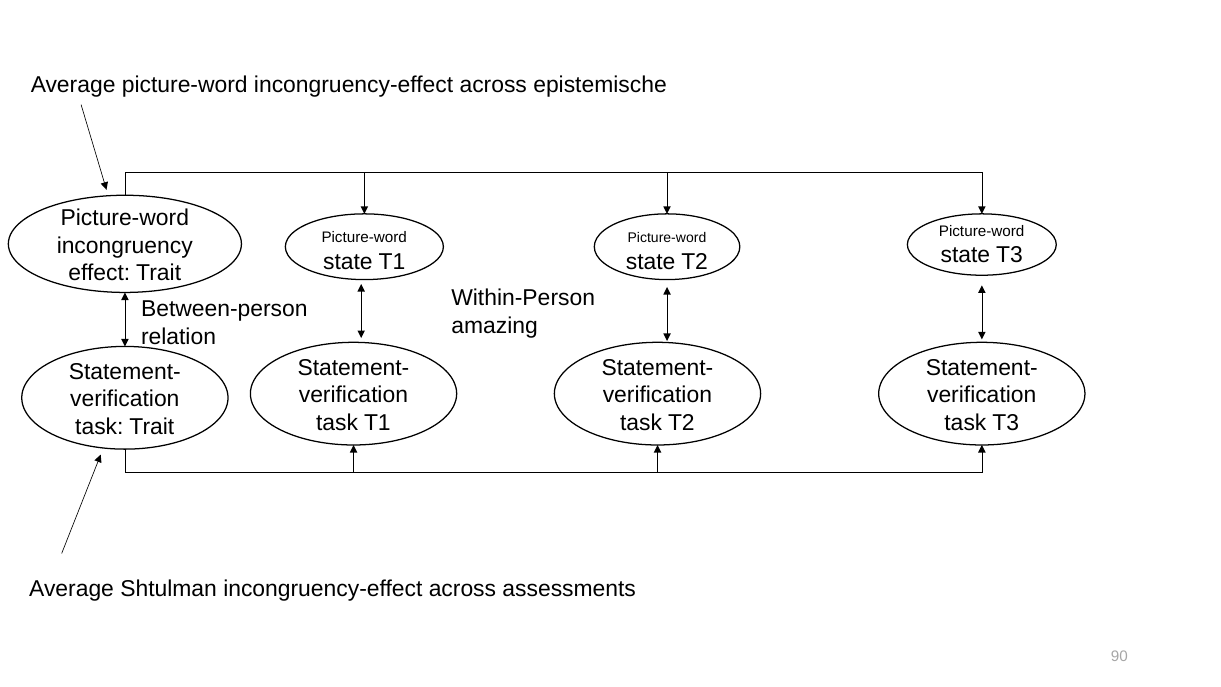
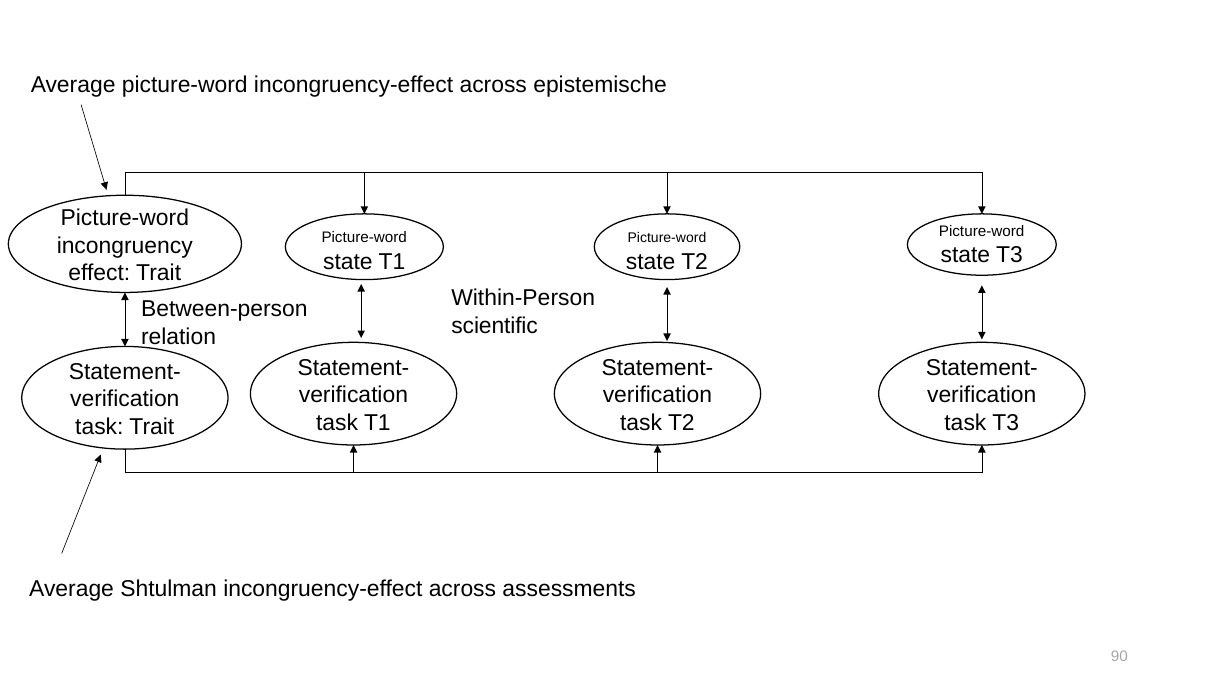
amazing: amazing -> scientific
